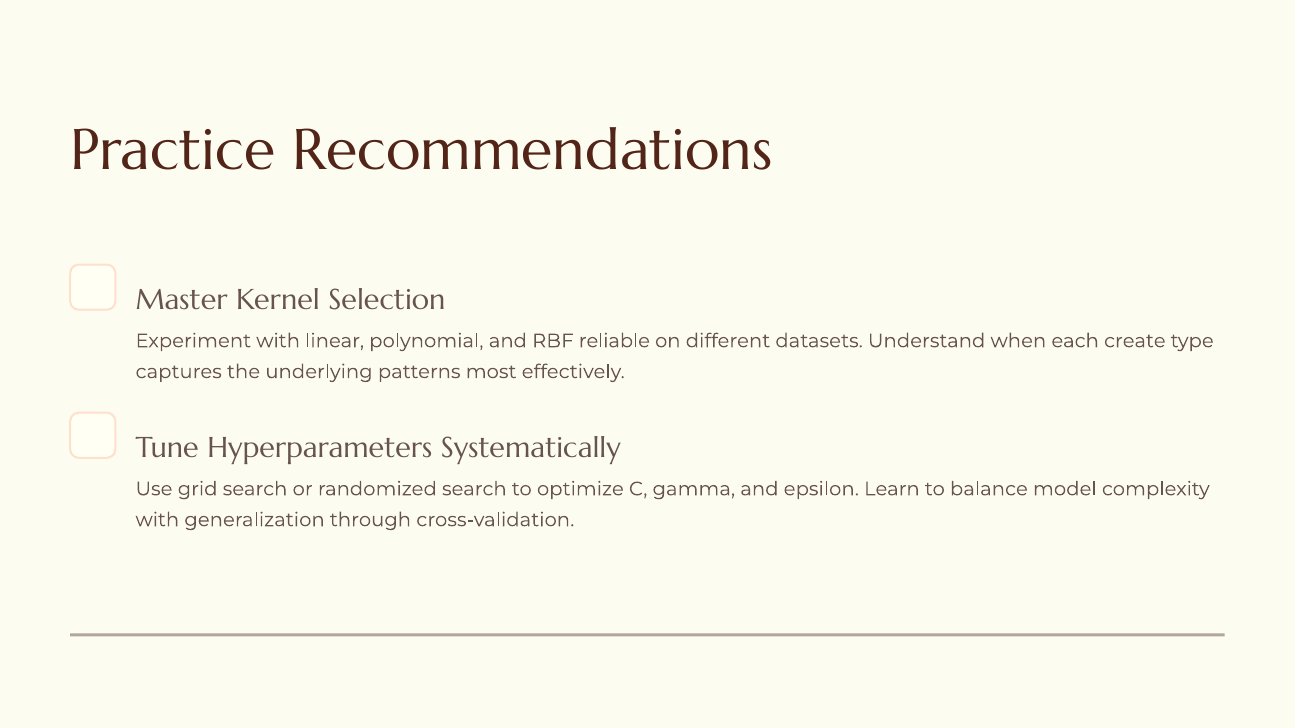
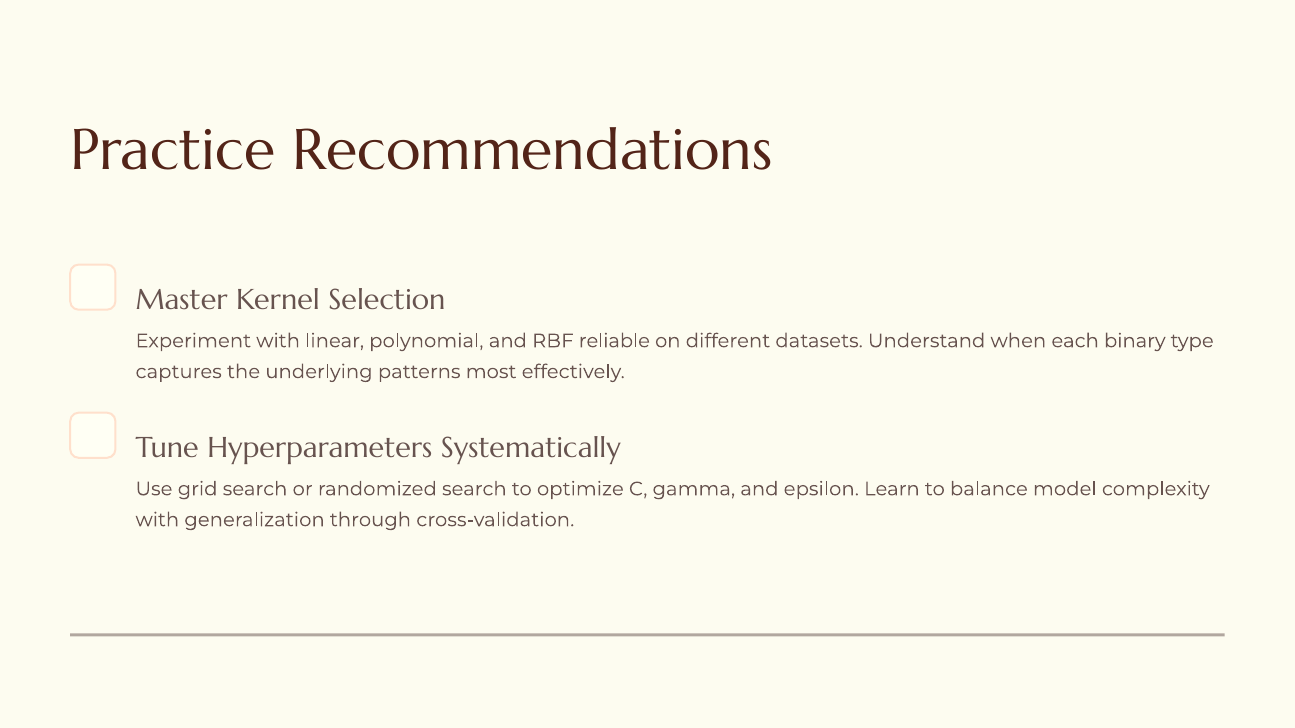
create: create -> binary
